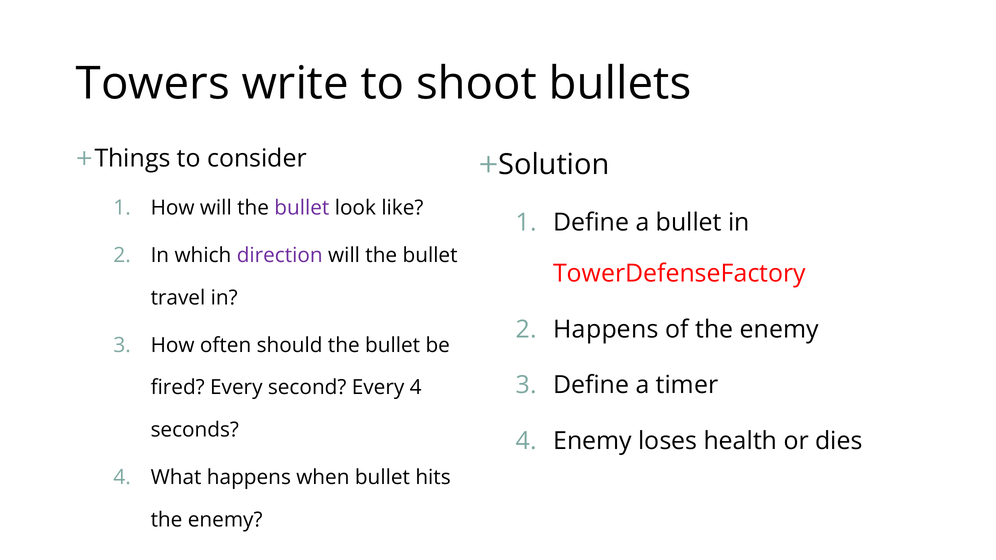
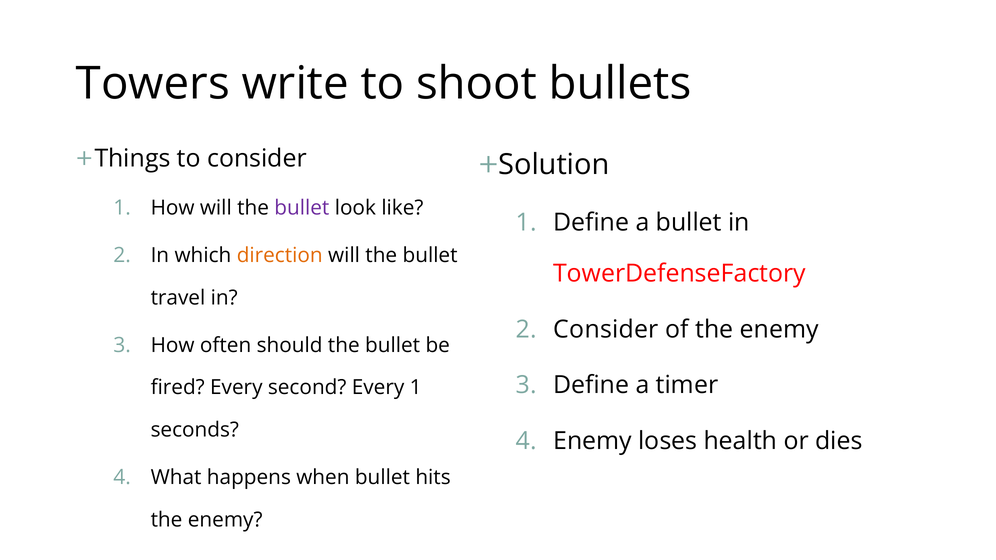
direction colour: purple -> orange
Happens at (606, 329): Happens -> Consider
Every 4: 4 -> 1
